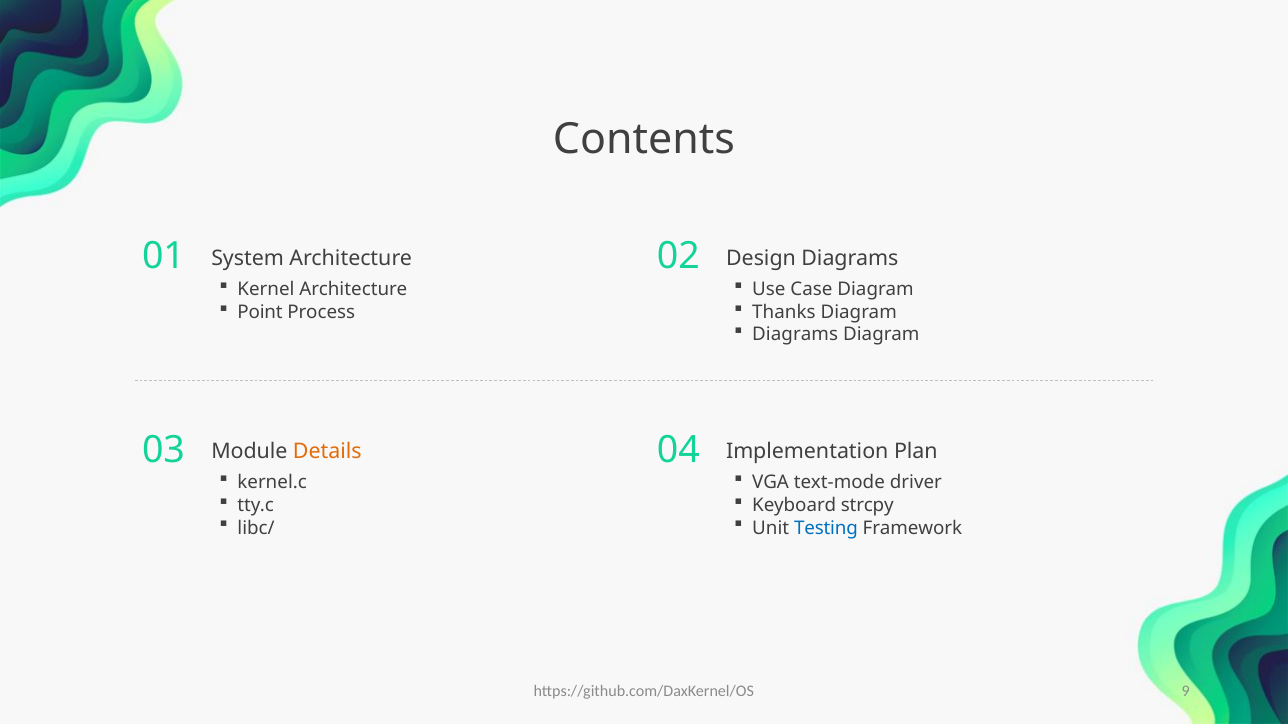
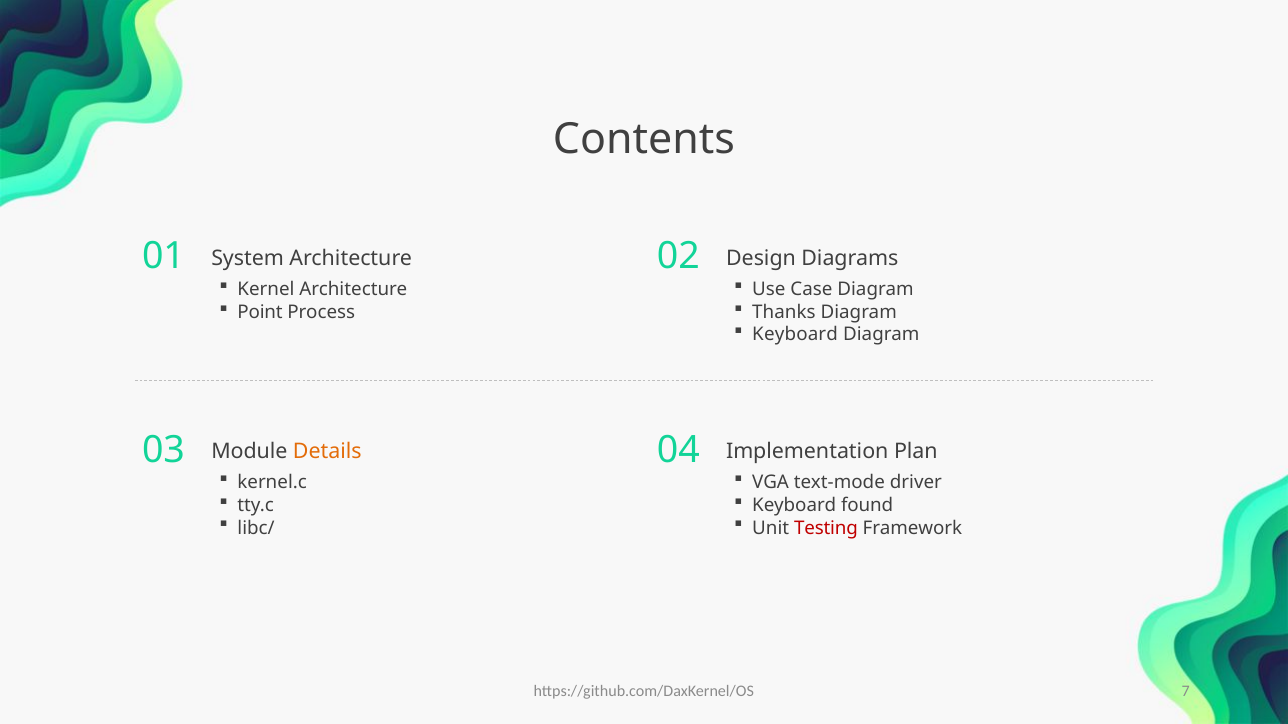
Diagrams at (795, 335): Diagrams -> Keyboard
strcpy: strcpy -> found
Testing colour: blue -> red
9: 9 -> 7
